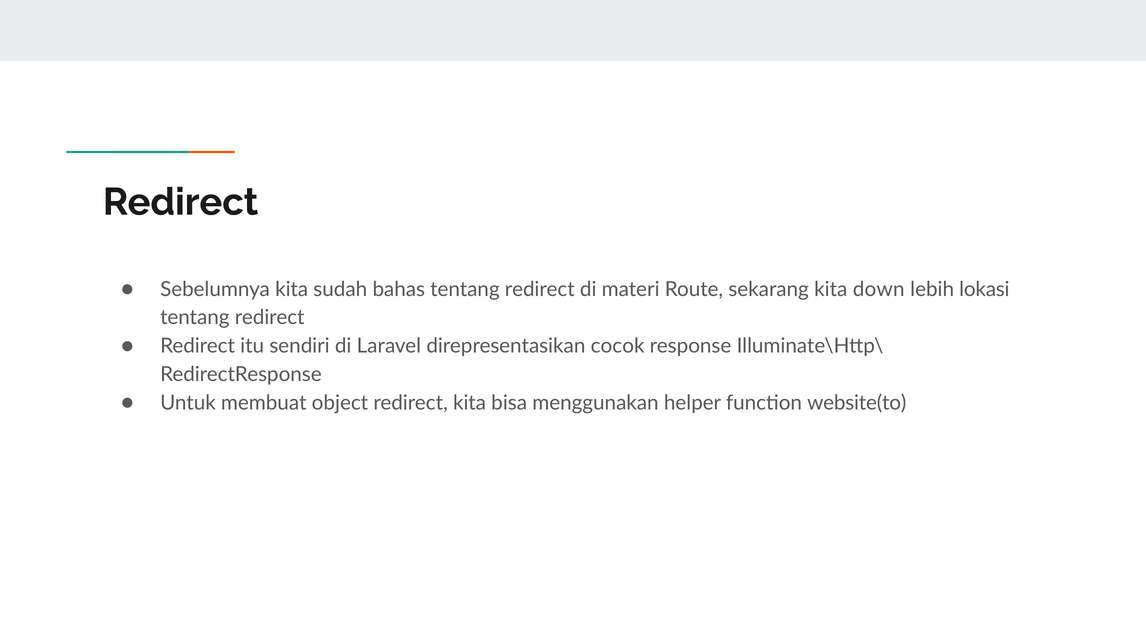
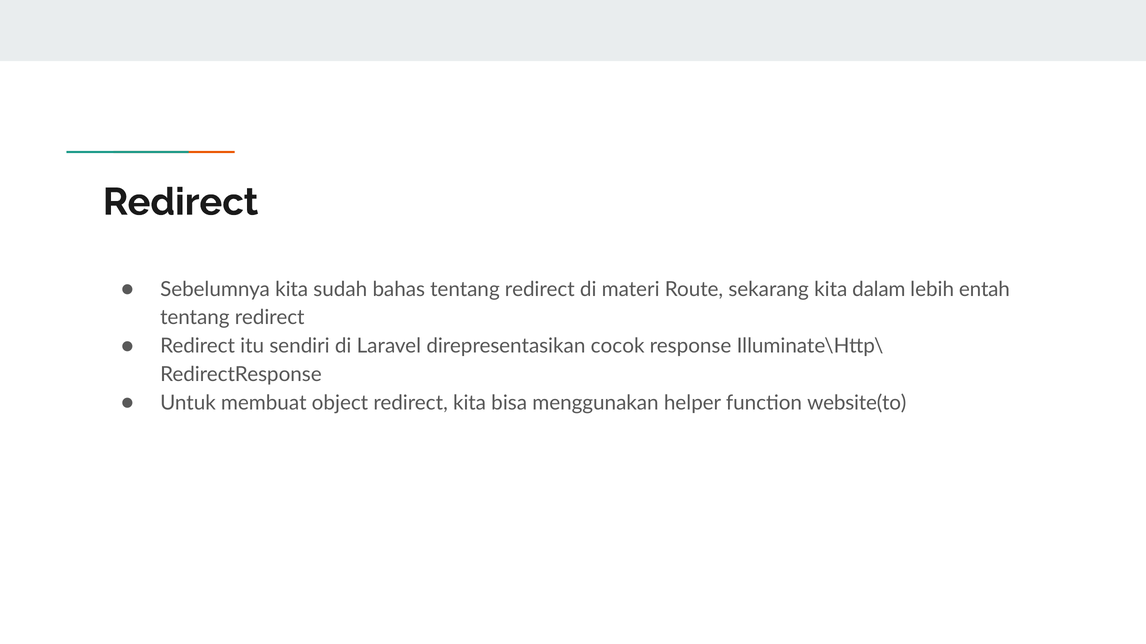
down: down -> dalam
lokasi: lokasi -> entah
